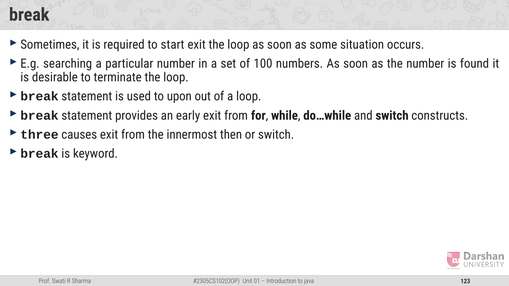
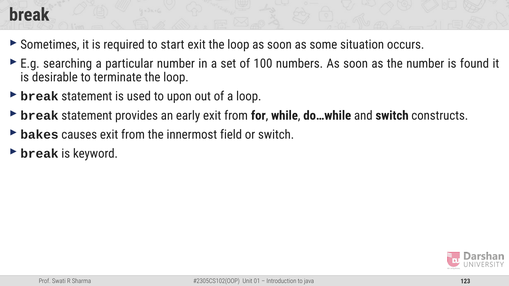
three: three -> bakes
then: then -> field
